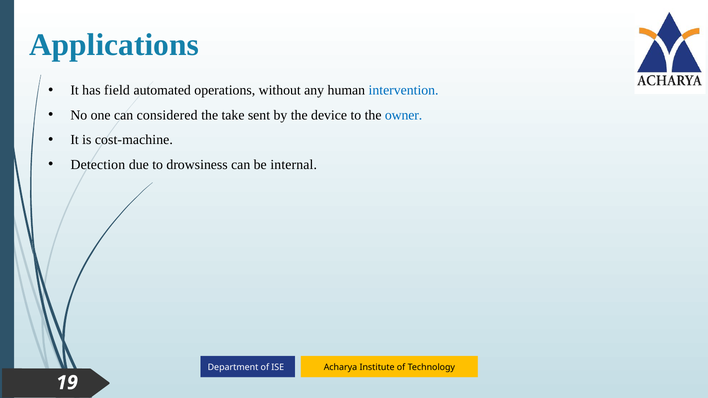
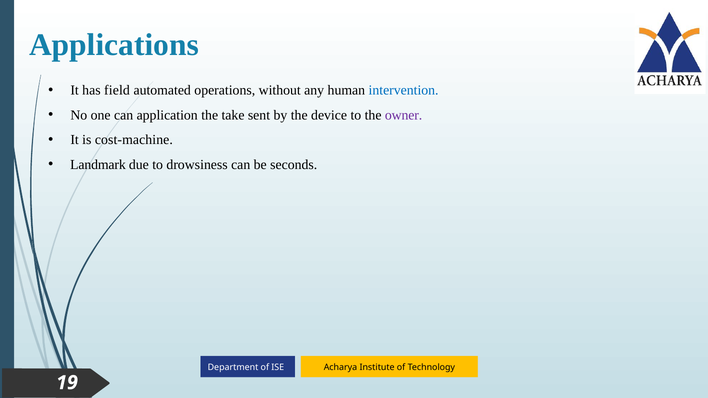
considered: considered -> application
owner colour: blue -> purple
Detection: Detection -> Landmark
internal: internal -> seconds
